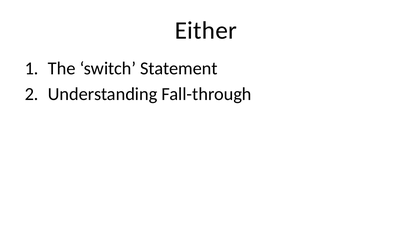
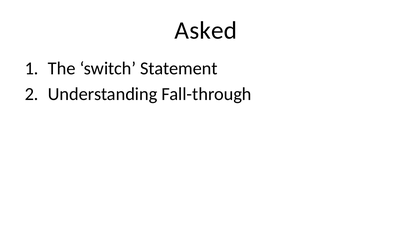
Either: Either -> Asked
